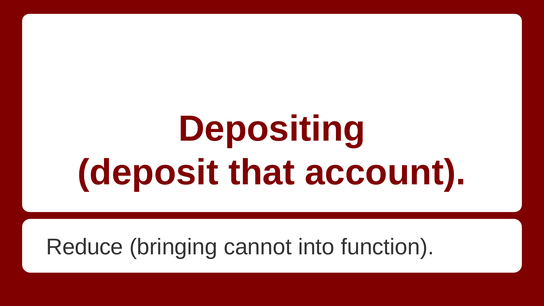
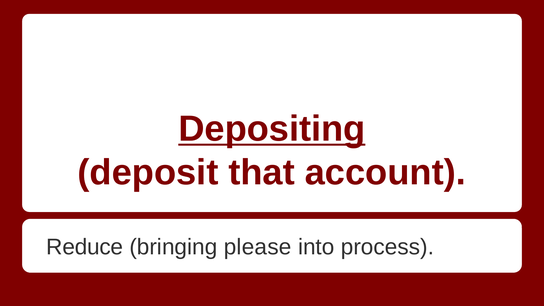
Depositing underline: none -> present
cannot: cannot -> please
function: function -> process
